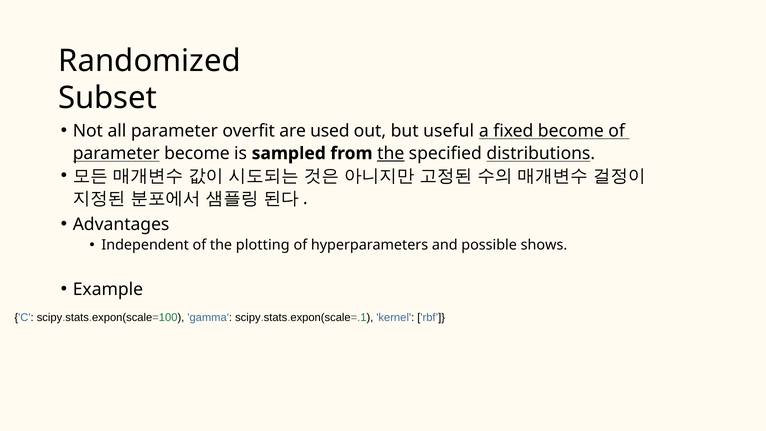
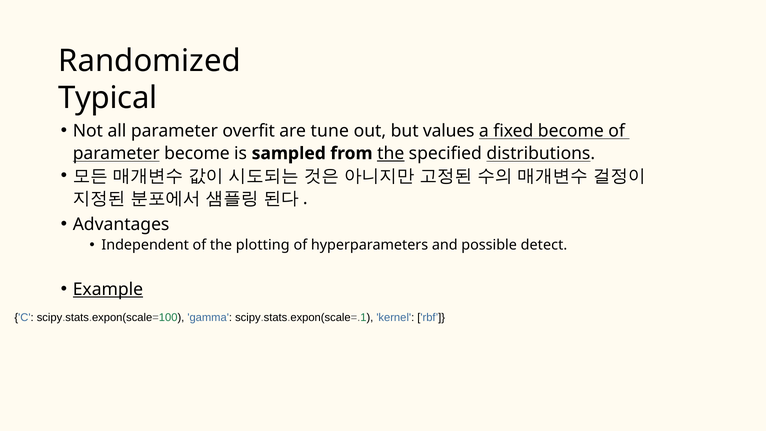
Subset: Subset -> Typical
used: used -> tune
useful: useful -> values
shows: shows -> detect
Example underline: none -> present
